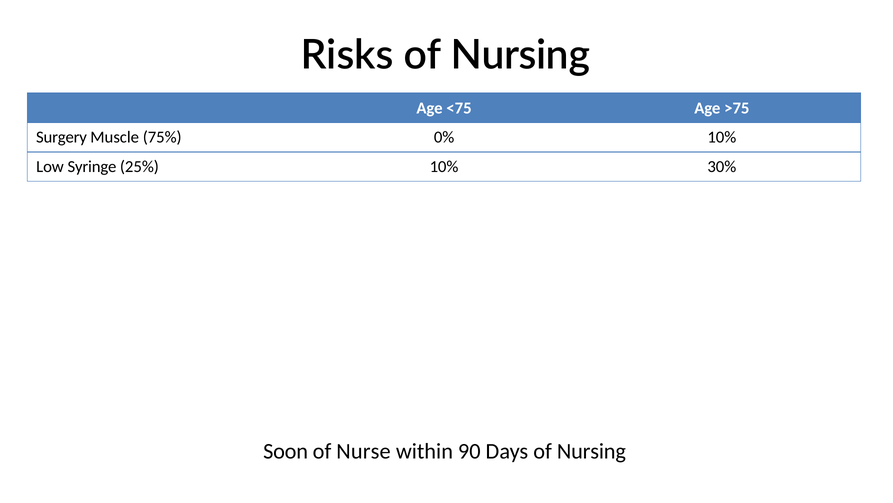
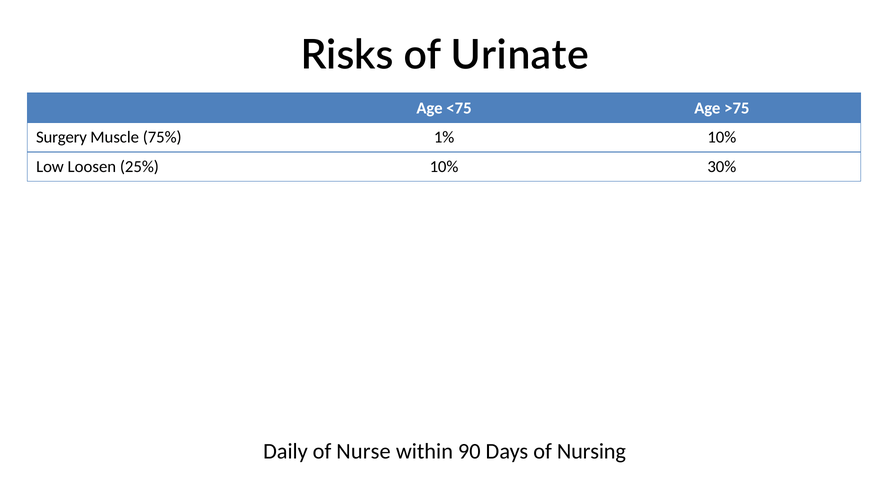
Risks of Nursing: Nursing -> Urinate
0%: 0% -> 1%
Syringe: Syringe -> Loosen
Soon: Soon -> Daily
